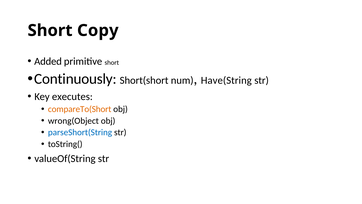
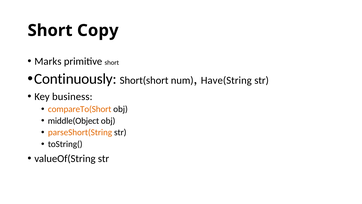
Added: Added -> Marks
executes: executes -> business
wrong(Object: wrong(Object -> middle(Object
parseShort(String colour: blue -> orange
